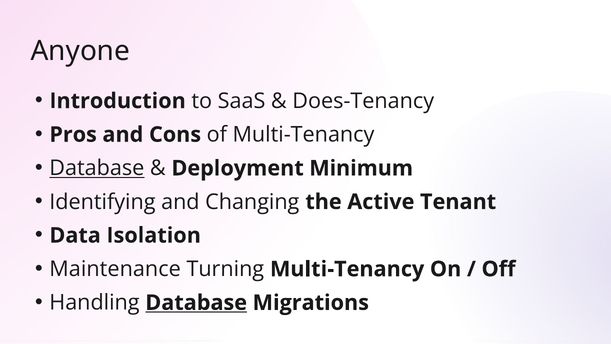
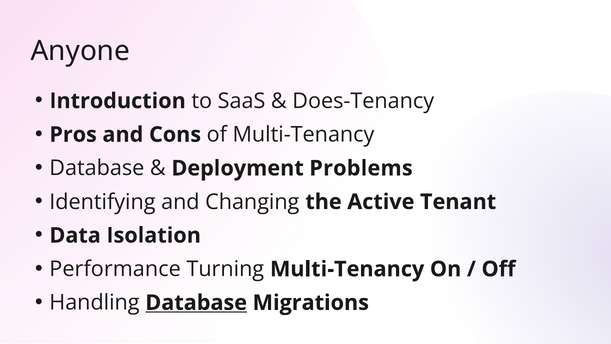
Database at (97, 168) underline: present -> none
Minimum: Minimum -> Problems
Maintenance: Maintenance -> Performance
